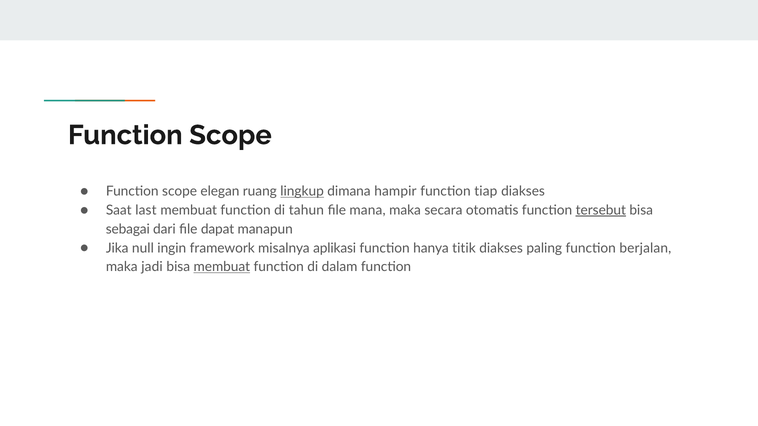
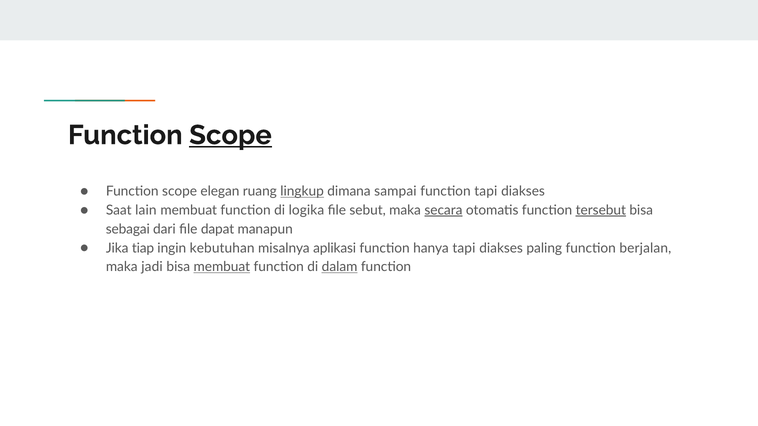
Scope at (230, 135) underline: none -> present
hampir: hampir -> sampai
function tiap: tiap -> tapi
last: last -> lain
tahun: tahun -> logika
mana: mana -> sebut
secara underline: none -> present
null: null -> tiap
framework: framework -> kebutuhan
hanya titik: titik -> tapi
dalam underline: none -> present
